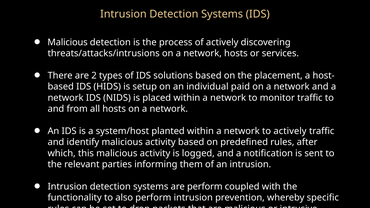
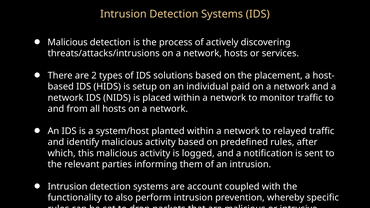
to actively: actively -> relayed
are perform: perform -> account
